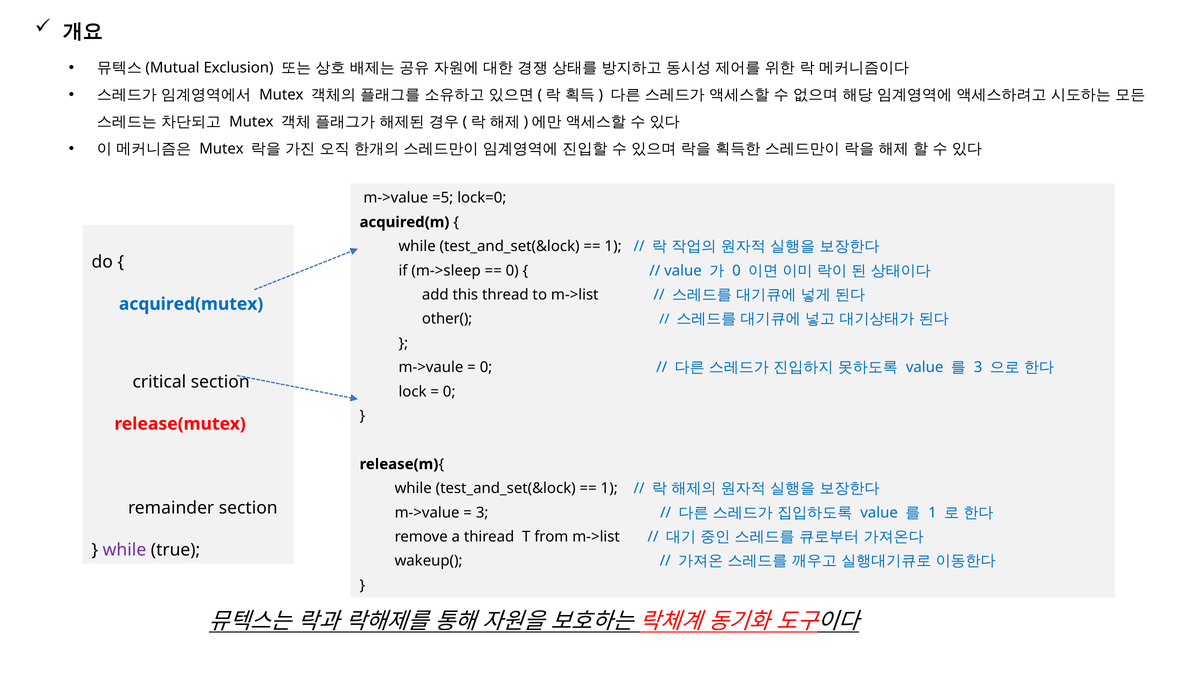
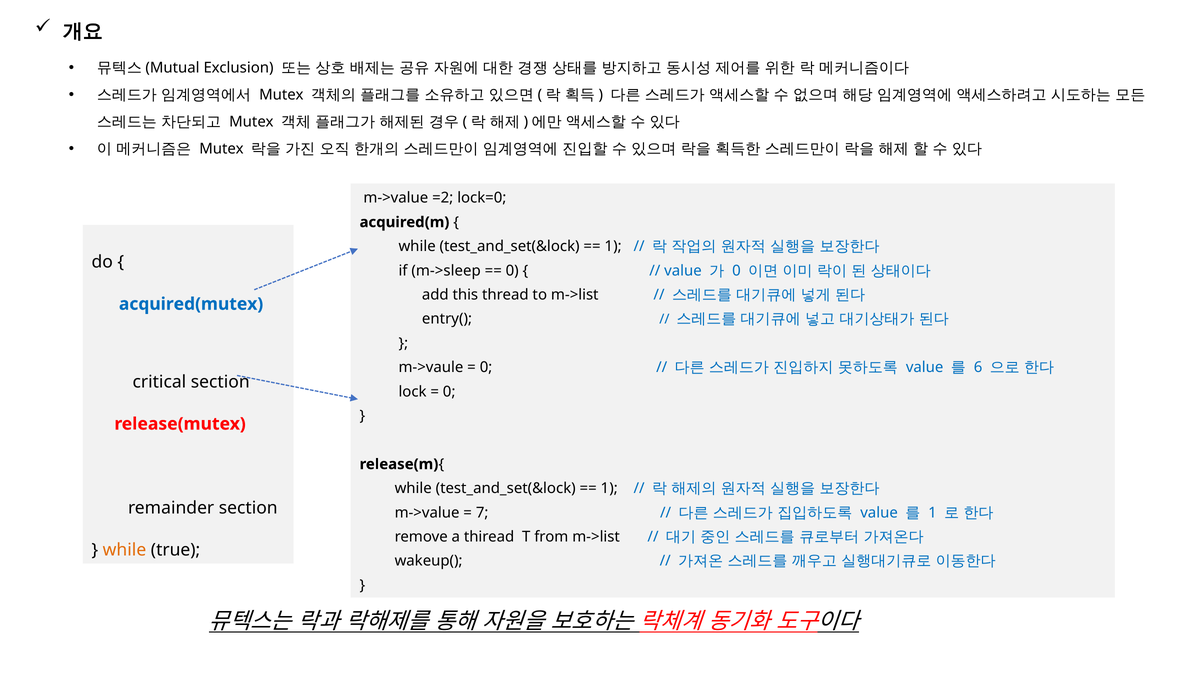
=5: =5 -> =2
other(: other( -> entry(
3 at (978, 368): 3 -> 6
3 at (482, 513): 3 -> 7
while at (124, 550) colour: purple -> orange
